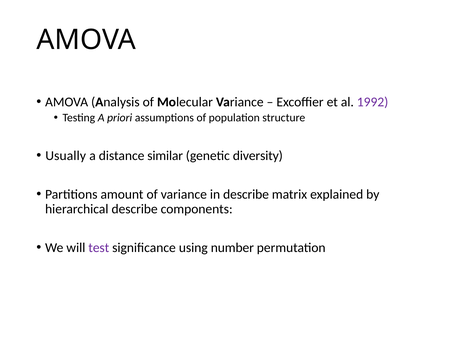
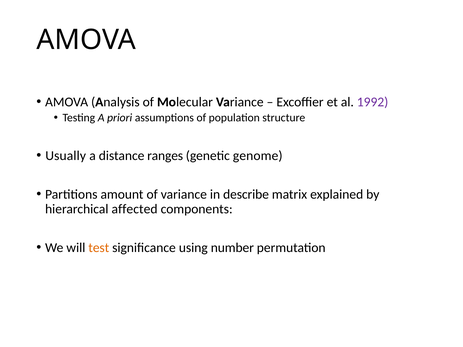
similar: similar -> ranges
diversity: diversity -> genome
hierarchical describe: describe -> affected
test colour: purple -> orange
